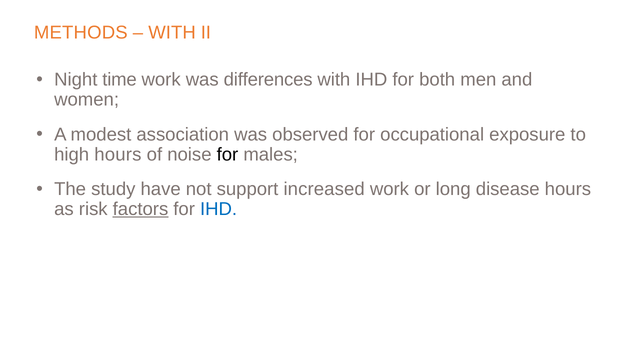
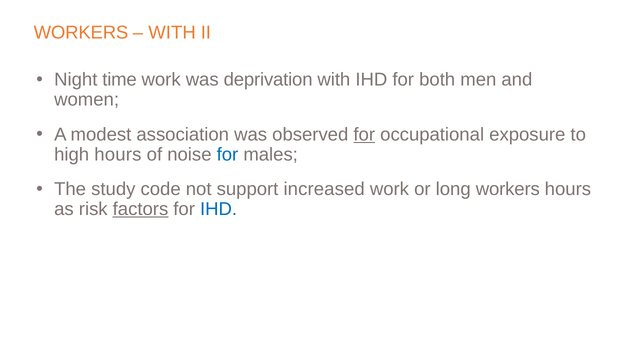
METHODS at (81, 32): METHODS -> WORKERS
differences: differences -> deprivation
for at (364, 134) underline: none -> present
for at (227, 154) colour: black -> blue
have: have -> code
long disease: disease -> workers
